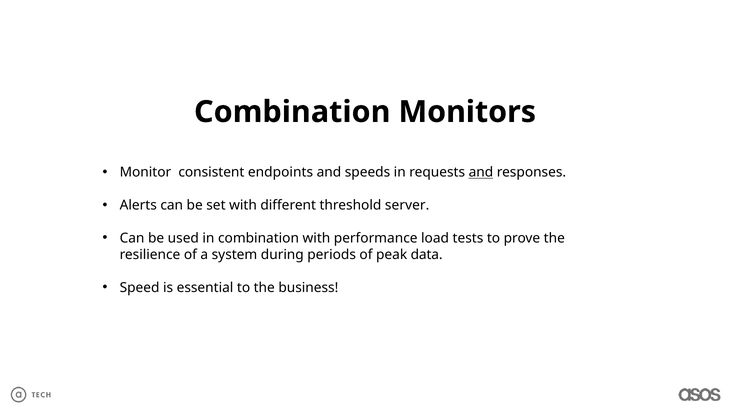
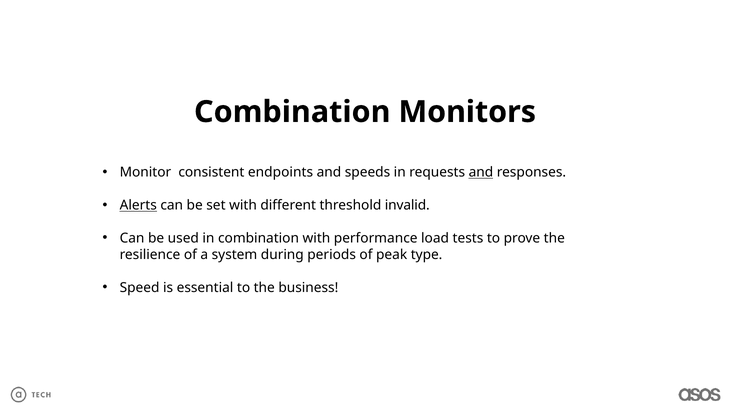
Alerts underline: none -> present
server: server -> invalid
data: data -> type
